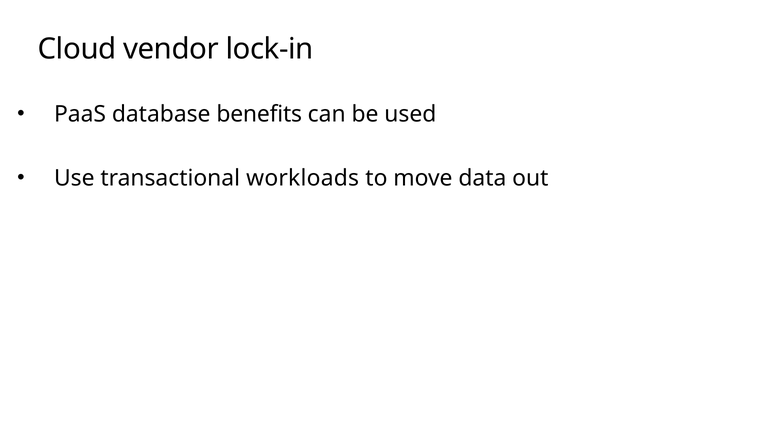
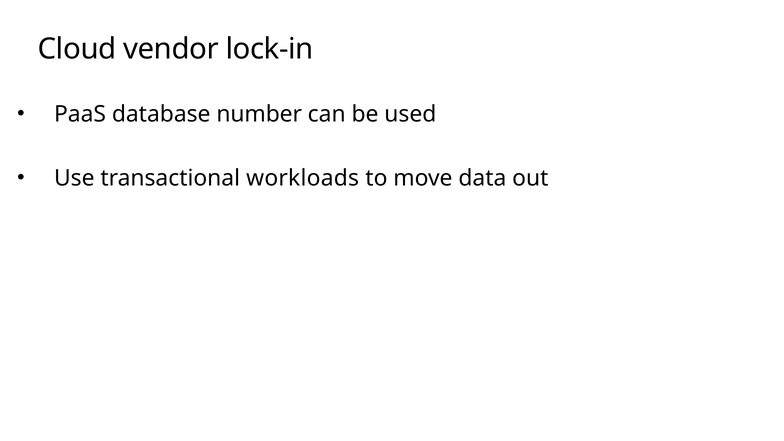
benefits: benefits -> number
